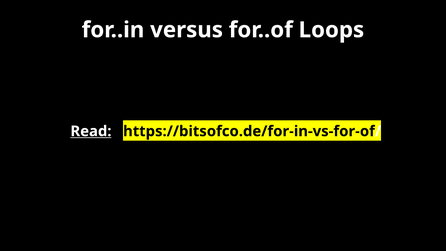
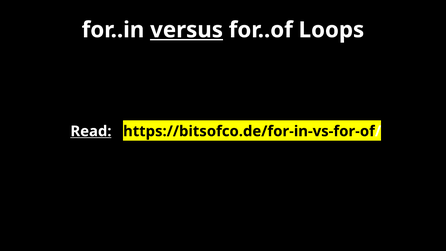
versus underline: none -> present
